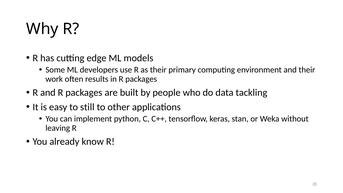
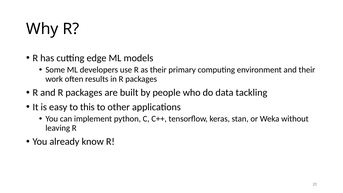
still: still -> this
